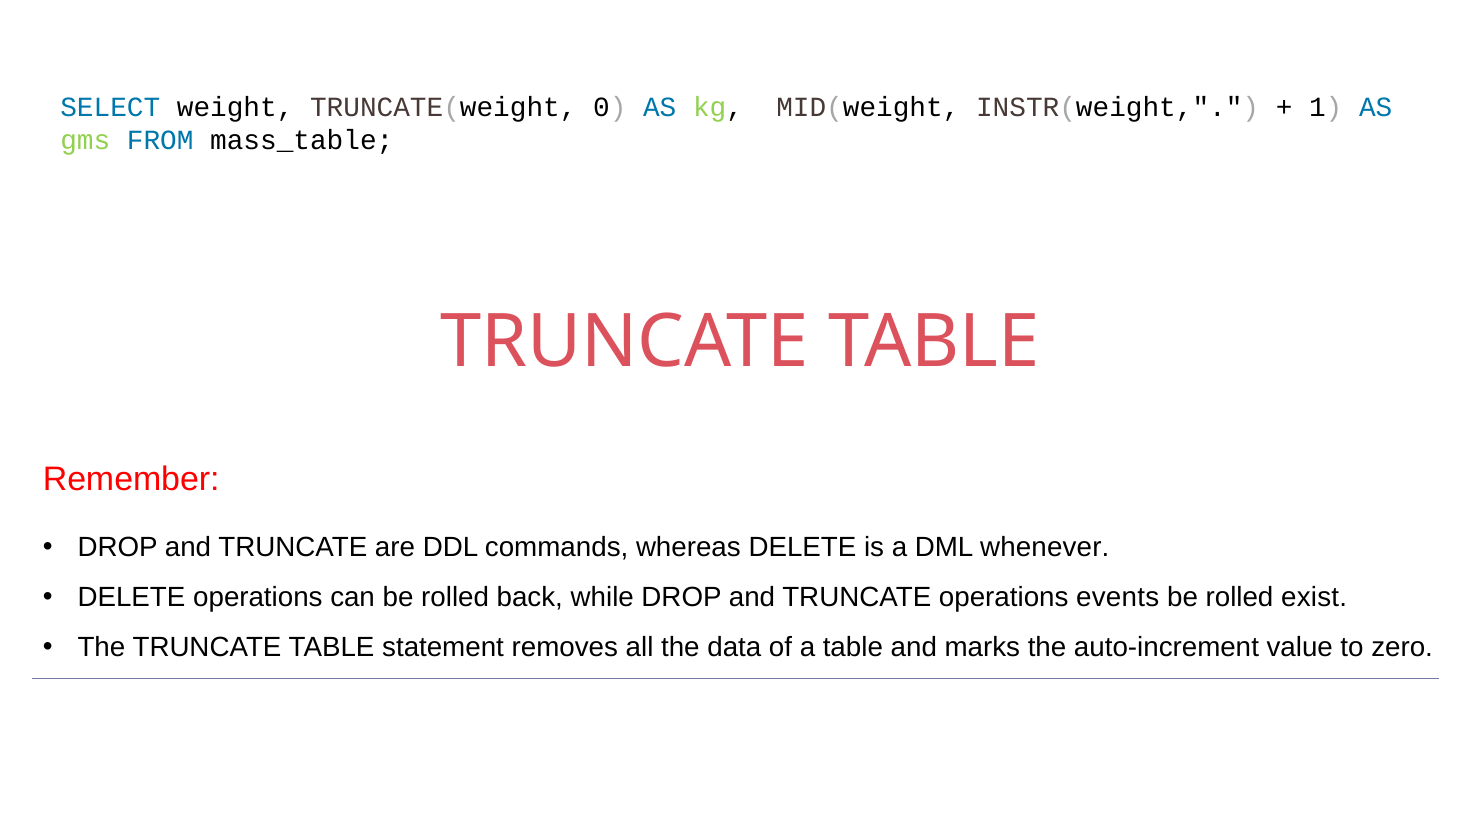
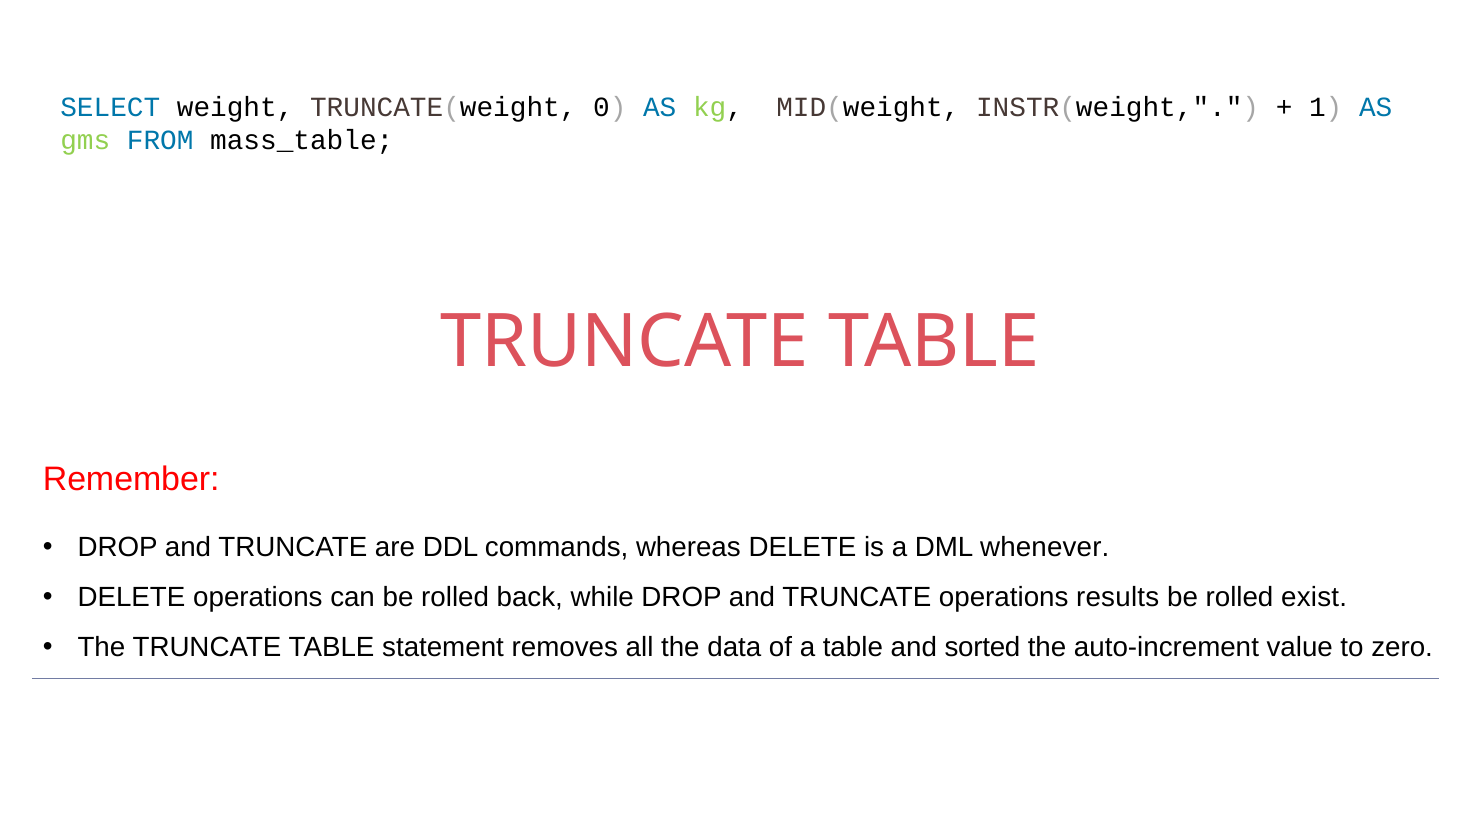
events: events -> results
marks: marks -> sorted
